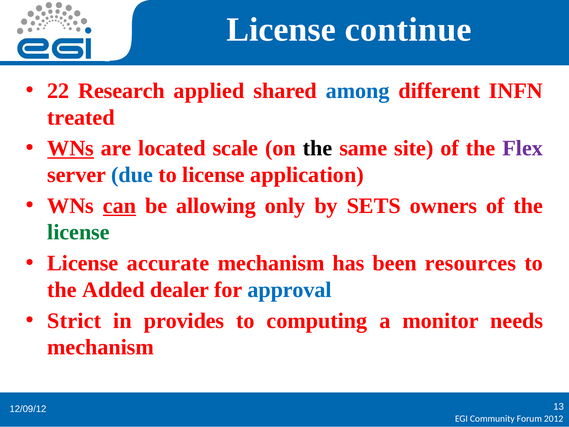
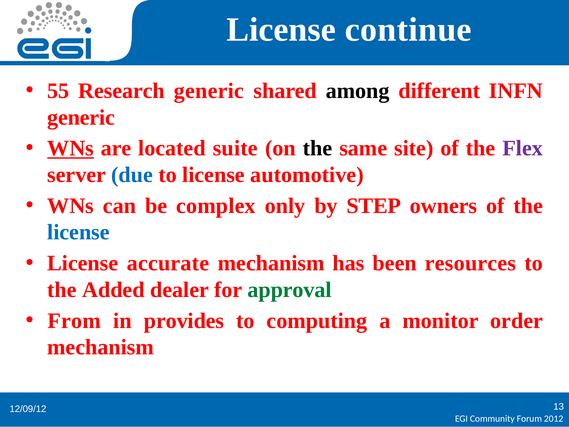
22: 22 -> 55
Research applied: applied -> generic
among colour: blue -> black
treated at (81, 117): treated -> generic
scale: scale -> suite
application: application -> automotive
can underline: present -> none
allowing: allowing -> complex
SETS: SETS -> STEP
license at (78, 232) colour: green -> blue
approval colour: blue -> green
Strict: Strict -> From
needs: needs -> order
